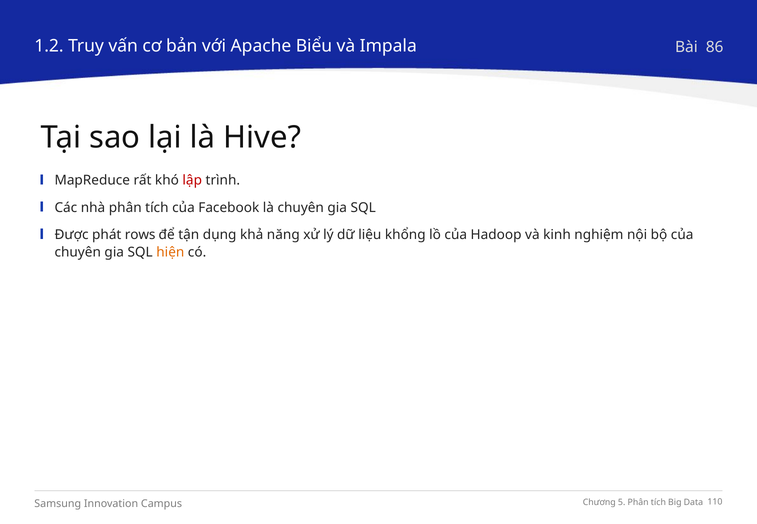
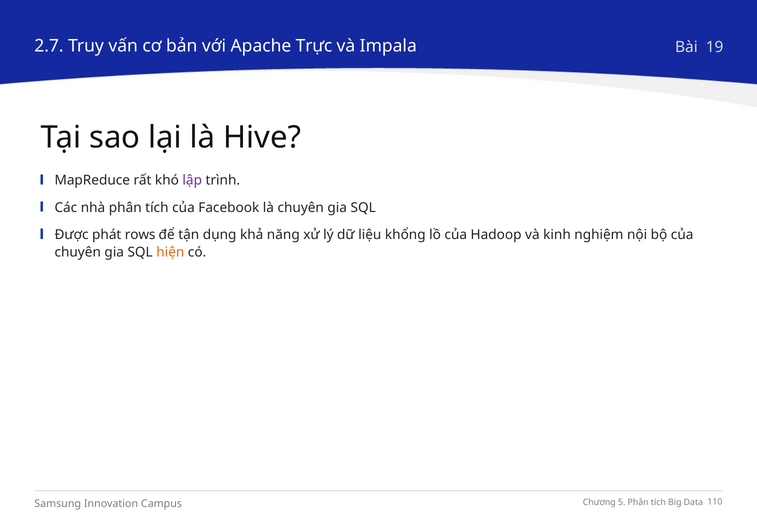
1.2: 1.2 -> 2.7
Biểu: Biểu -> Trực
86: 86 -> 19
lập colour: red -> purple
